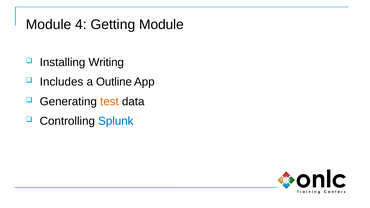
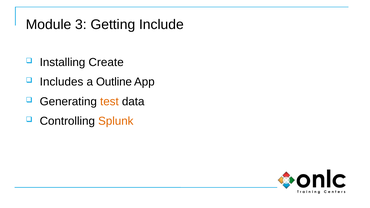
4: 4 -> 3
Getting Module: Module -> Include
Writing: Writing -> Create
Splunk colour: blue -> orange
